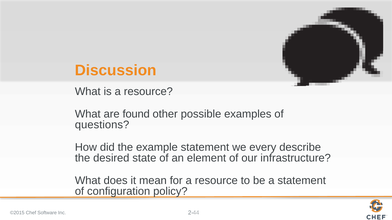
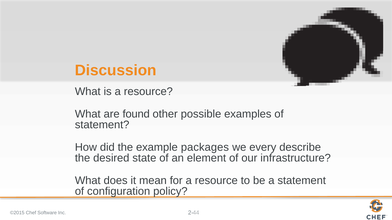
questions at (102, 125): questions -> statement
example statement: statement -> packages
